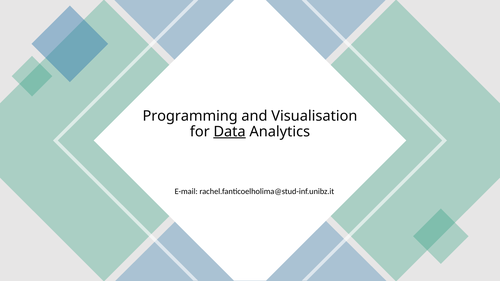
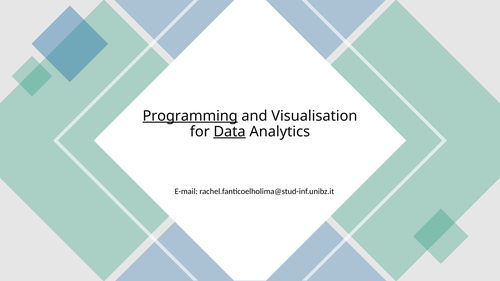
Programming underline: none -> present
